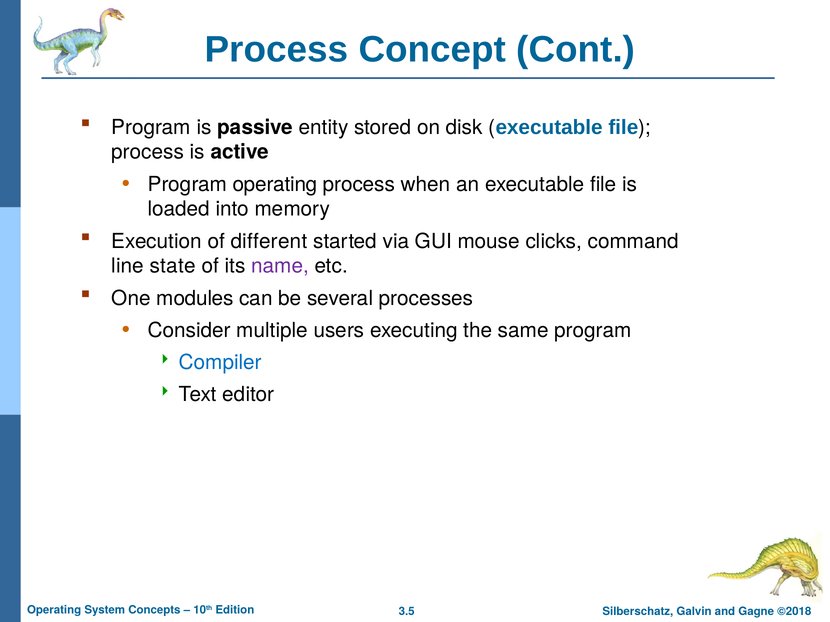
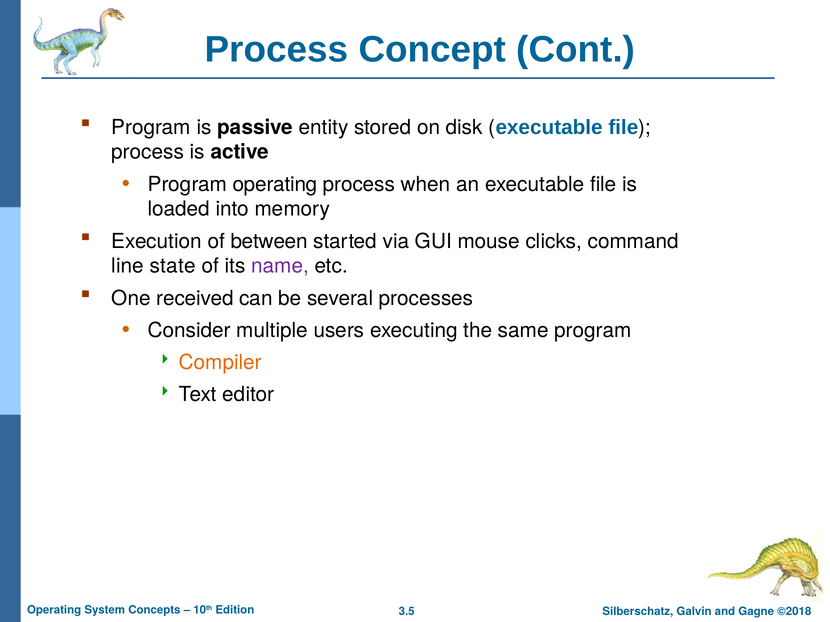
different: different -> between
modules: modules -> received
Compiler colour: blue -> orange
